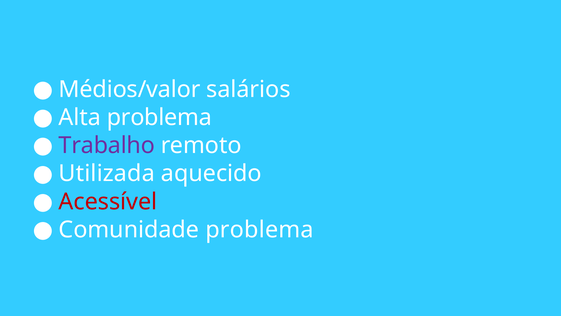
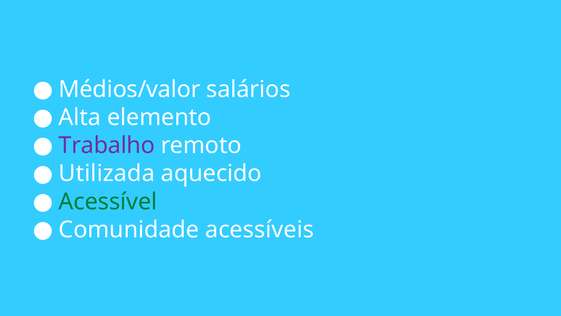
Alta problema: problema -> elemento
Acessível colour: red -> green
Comunidade problema: problema -> acessíveis
